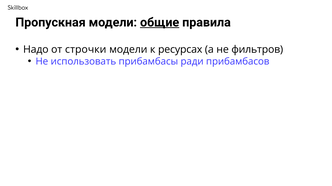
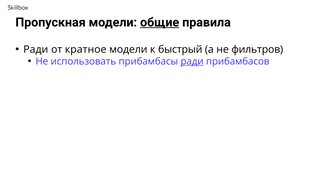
Надо at (36, 50): Надо -> Ради
строчки: строчки -> кратное
ресурсах: ресурсах -> быстрый
ради at (192, 62) underline: none -> present
